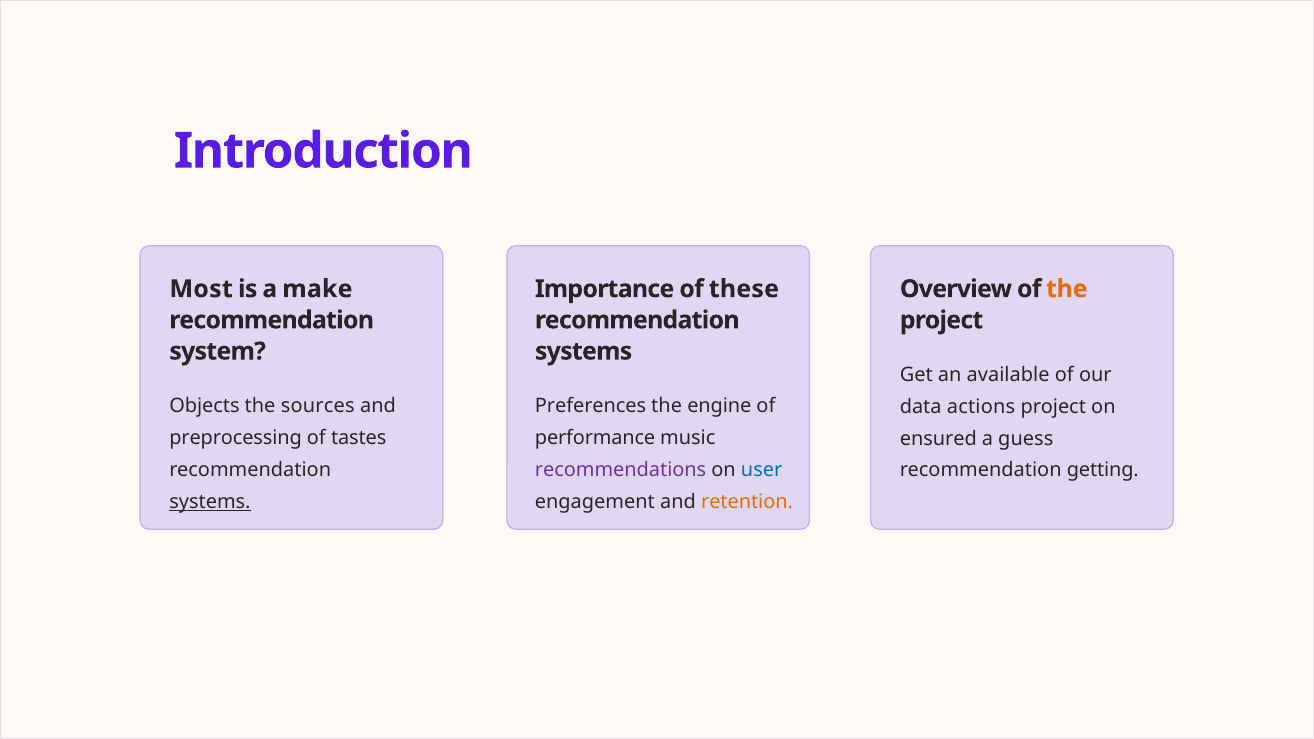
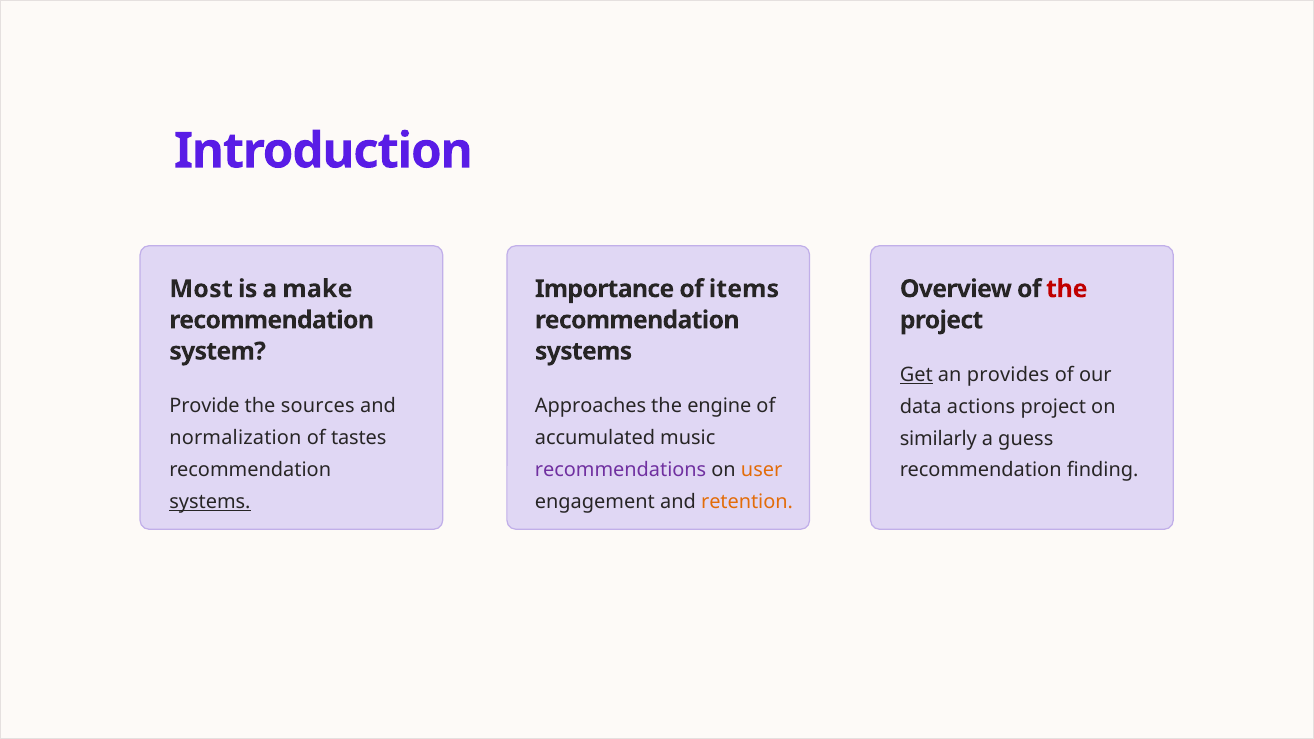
these: these -> items
the at (1067, 289) colour: orange -> red
Get underline: none -> present
available: available -> provides
Objects: Objects -> Provide
Preferences: Preferences -> Approaches
preprocessing: preprocessing -> normalization
performance: performance -> accumulated
ensured: ensured -> similarly
user colour: blue -> orange
getting: getting -> finding
